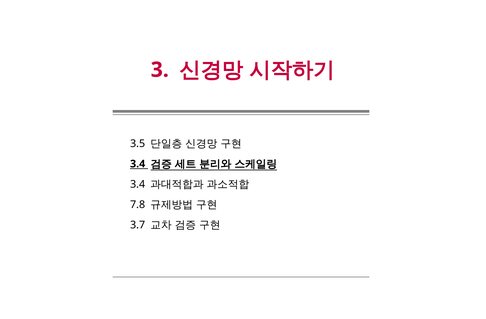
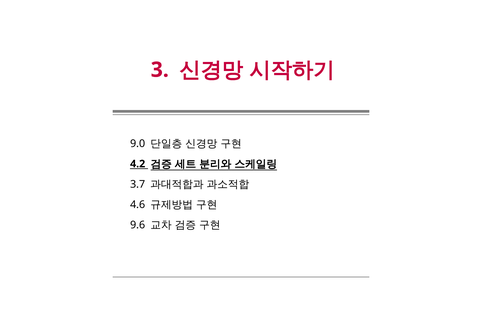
3.5: 3.5 -> 9.0
3.4 at (138, 164): 3.4 -> 4.2
3.4 at (138, 184): 3.4 -> 3.7
7.8: 7.8 -> 4.6
3.7: 3.7 -> 9.6
